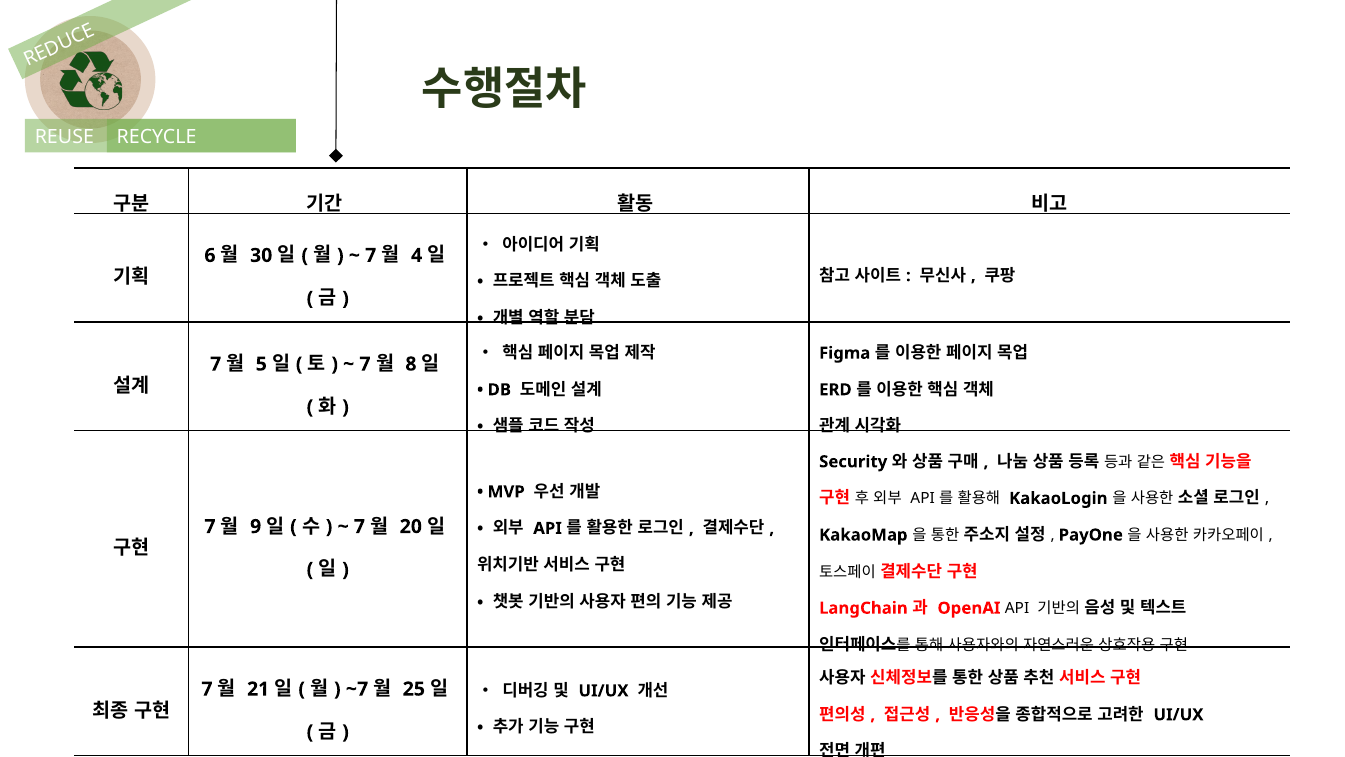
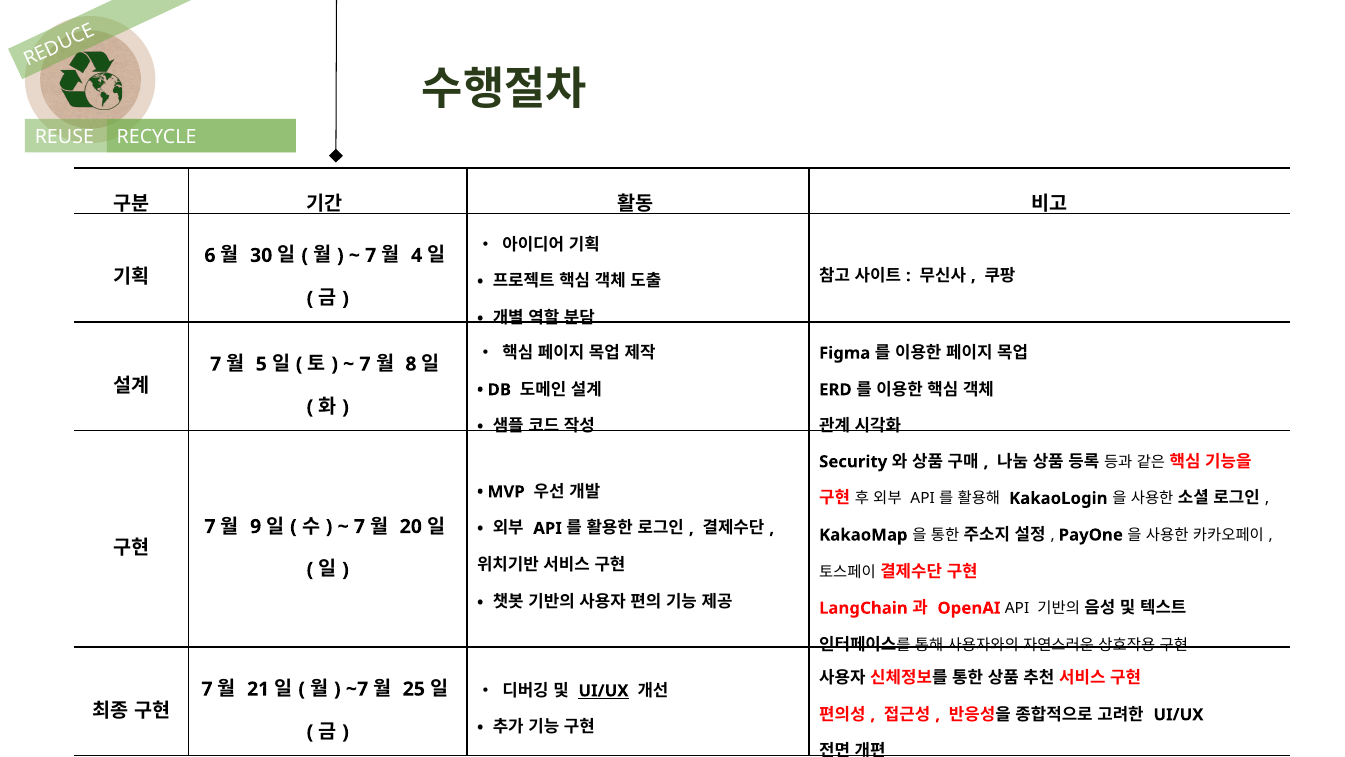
UI/UX at (604, 690) underline: none -> present
